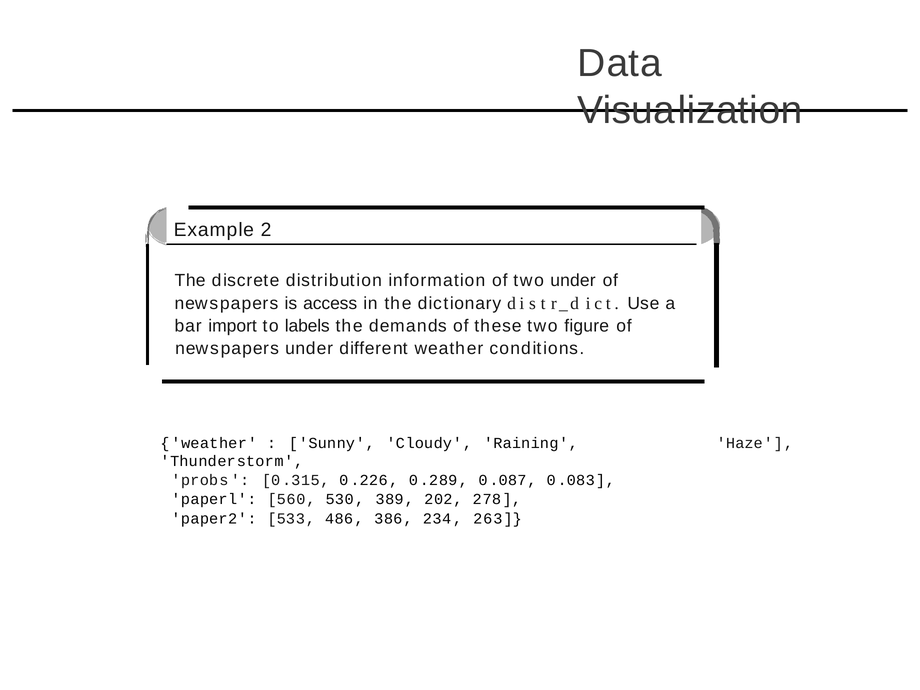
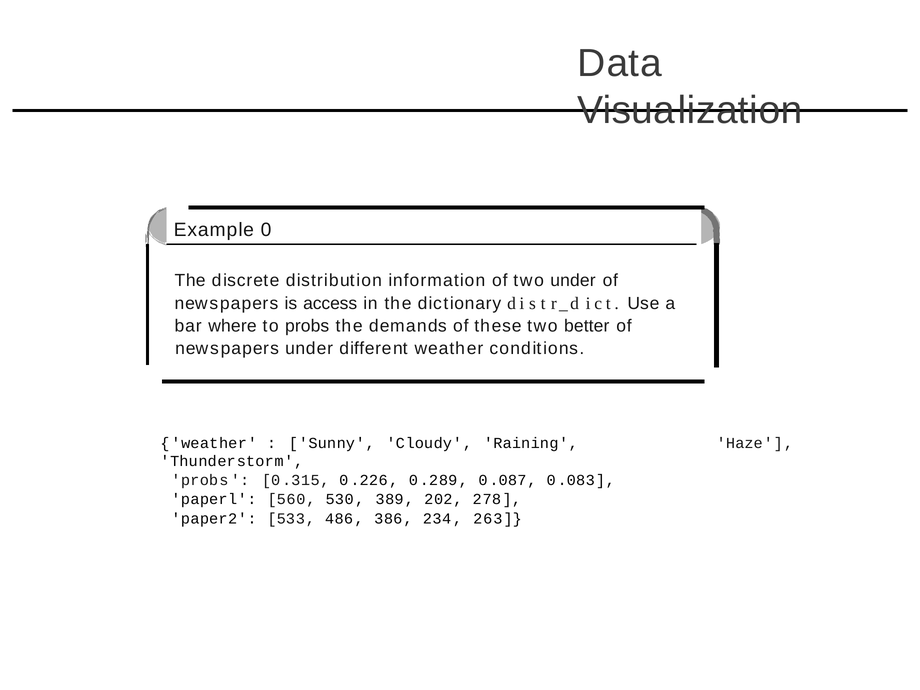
2: 2 -> 0
import: import -> where
to labels: labels -> probs
figure: figure -> better
